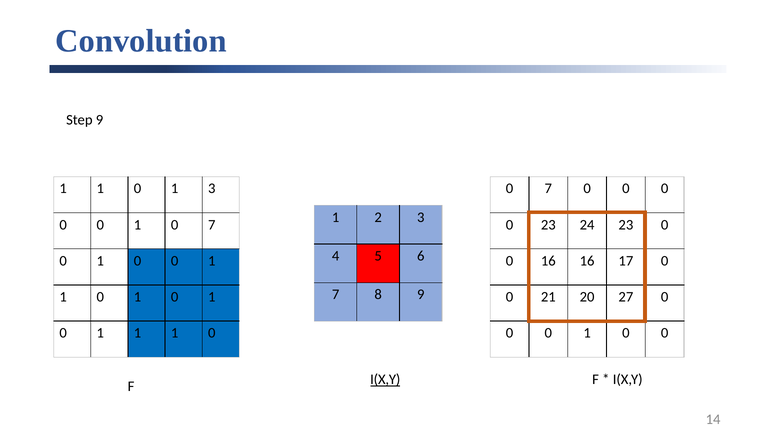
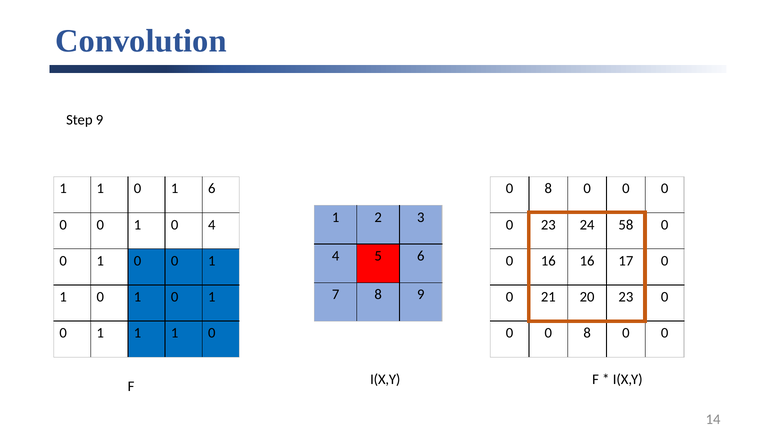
1 3: 3 -> 6
7 at (548, 189): 7 -> 8
1 0 7: 7 -> 4
24 23: 23 -> 58
20 27: 27 -> 23
1 at (587, 333): 1 -> 8
I(X,Y at (385, 379) underline: present -> none
